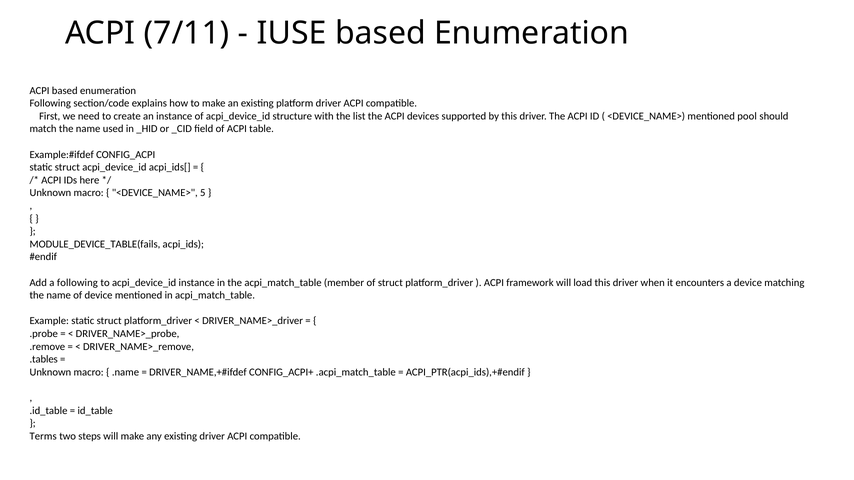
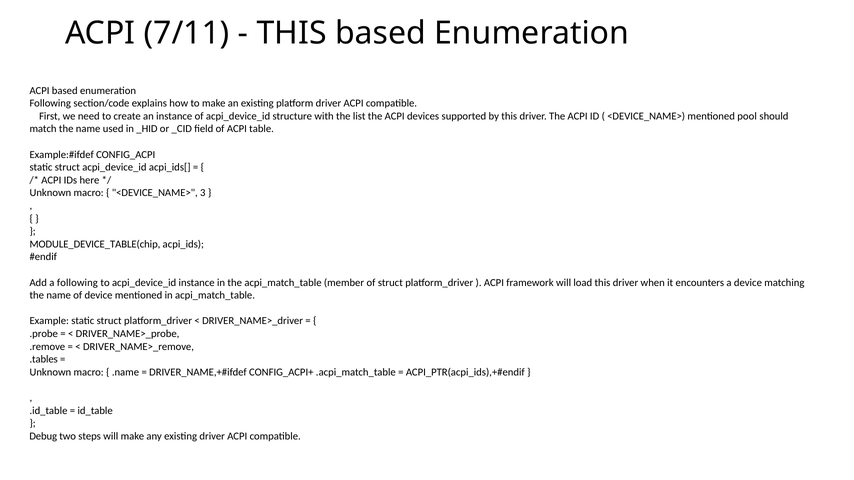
IUSE at (292, 33): IUSE -> THIS
5: 5 -> 3
MODULE_DEVICE_TABLE(fails: MODULE_DEVICE_TABLE(fails -> MODULE_DEVICE_TABLE(chip
Terms: Terms -> Debug
